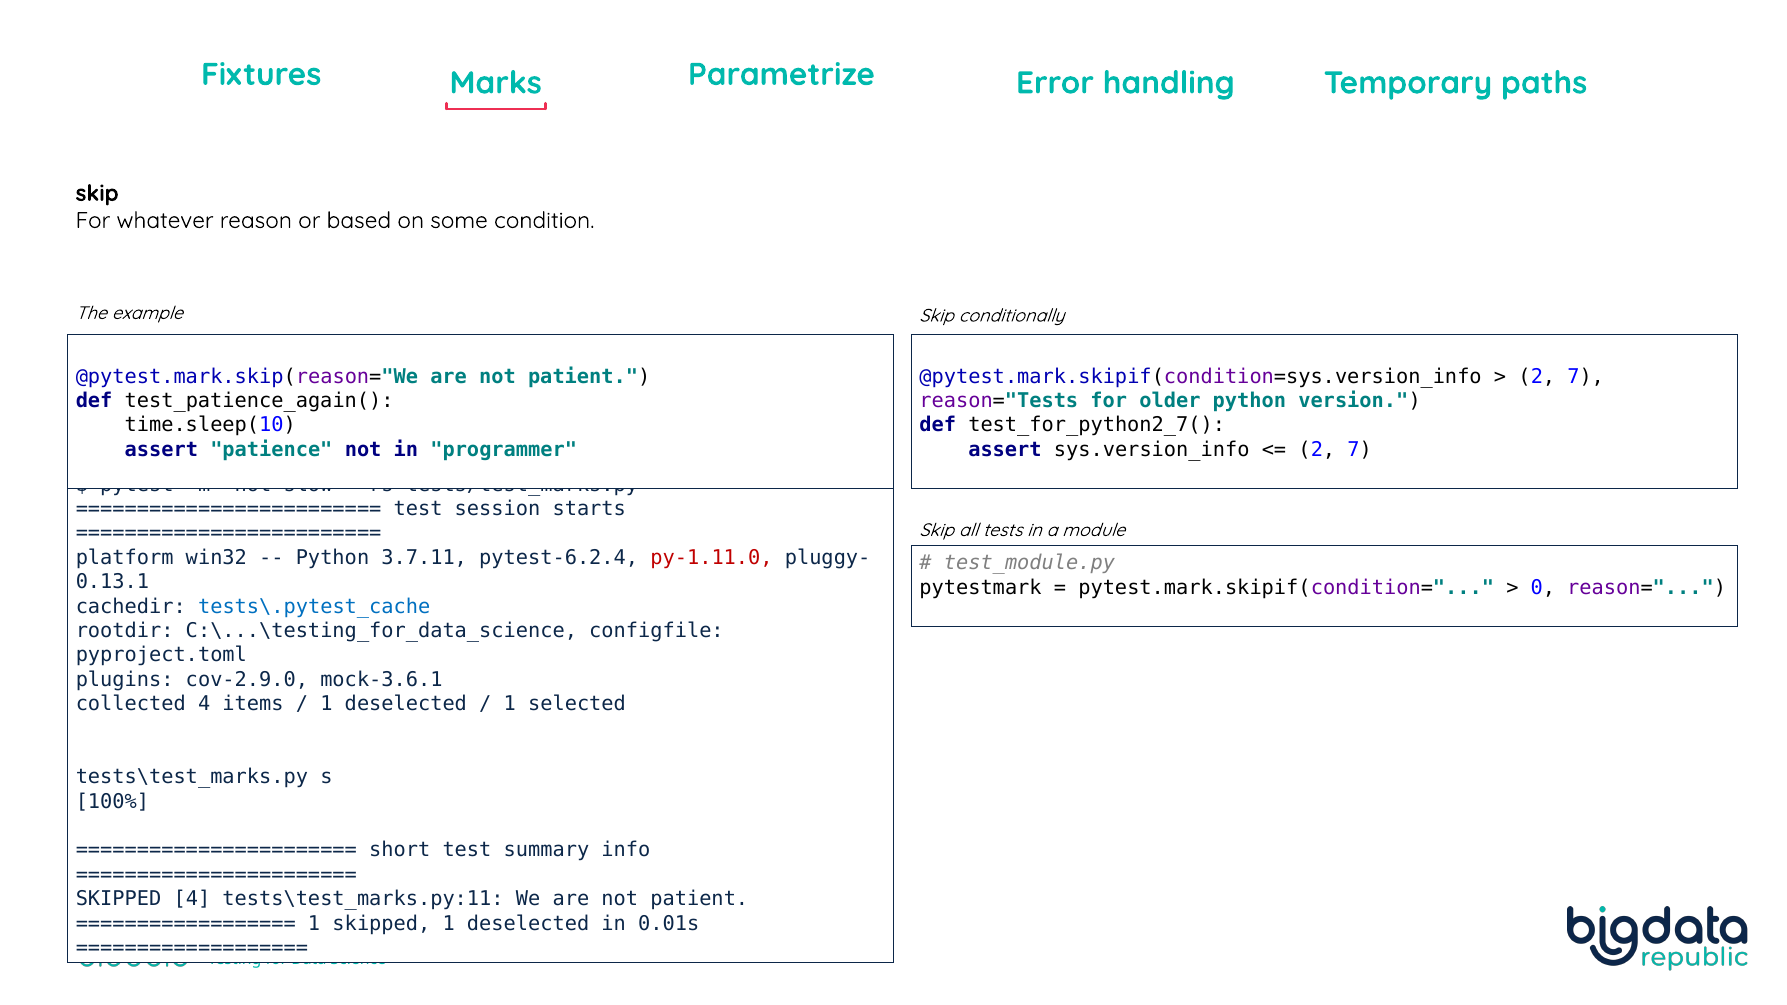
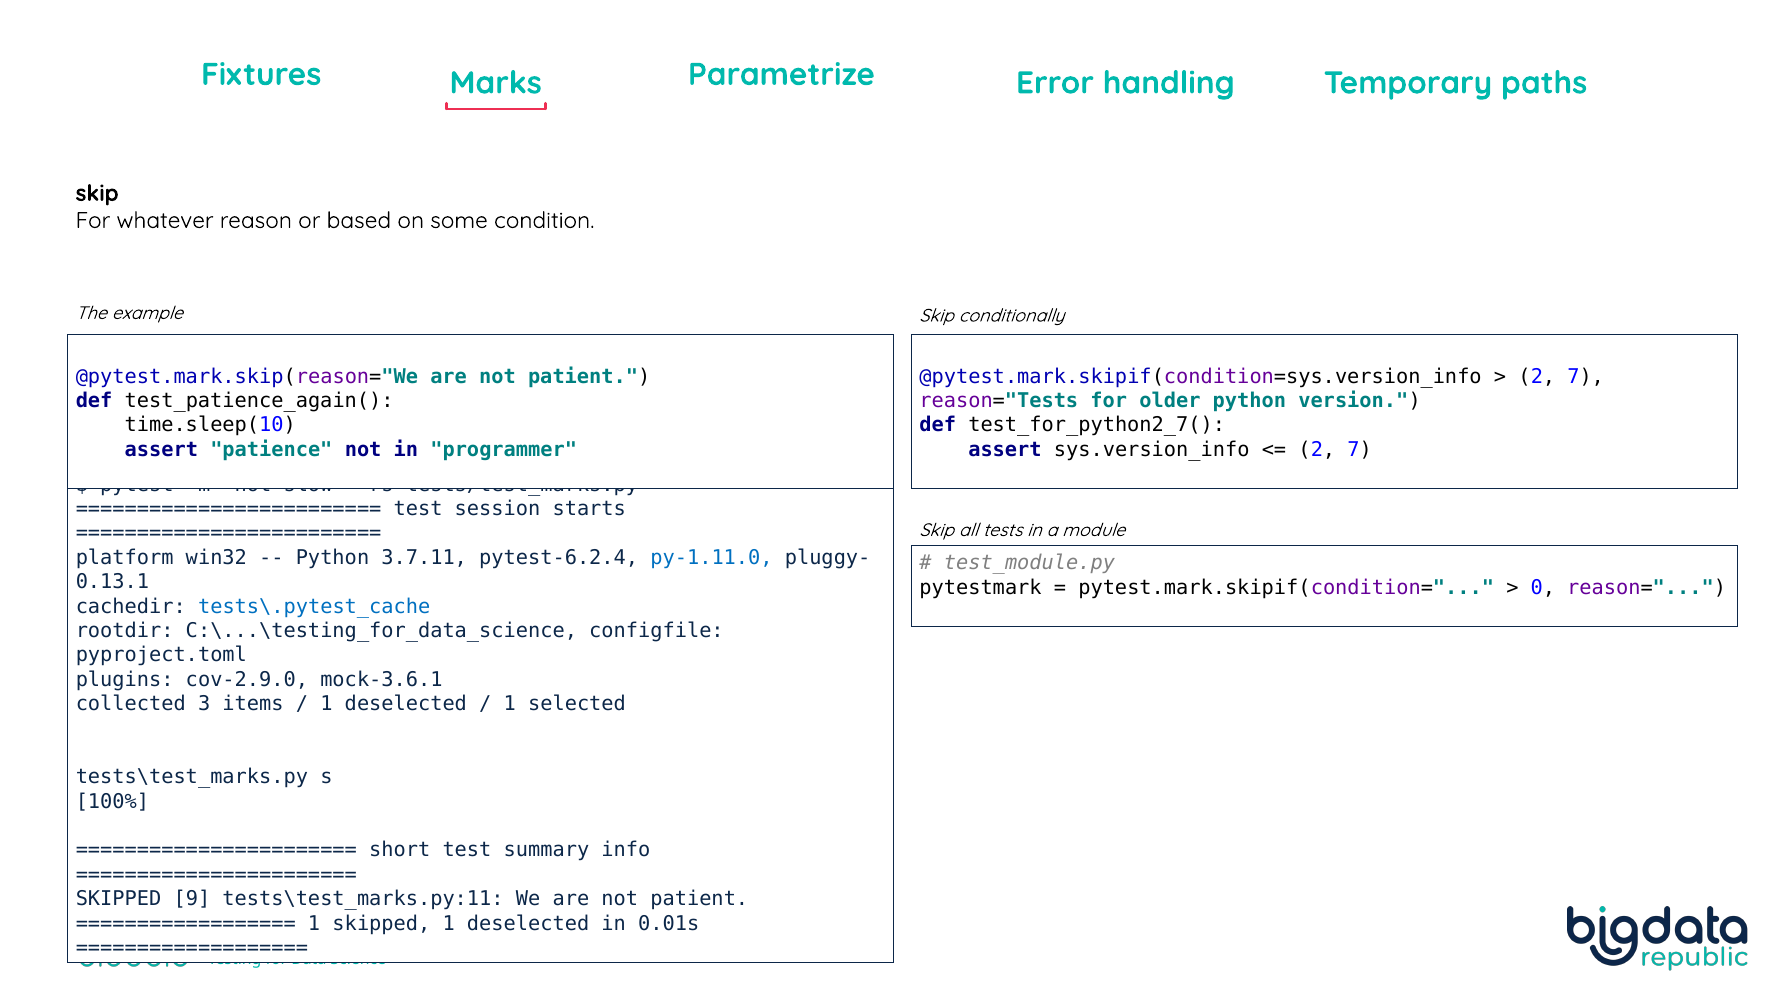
py-1.11.0 colour: red -> blue
collected 4: 4 -> 3
SKIPPED 4: 4 -> 9
